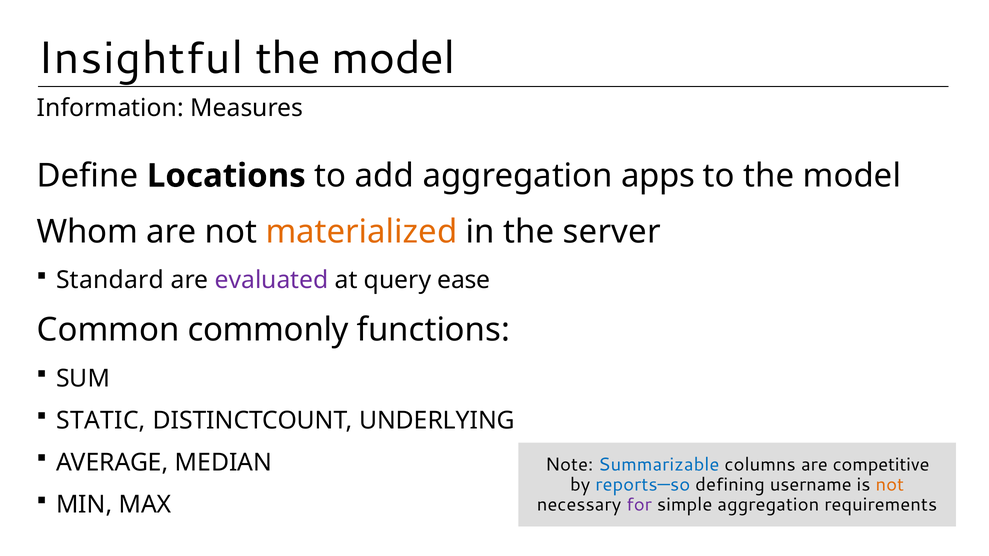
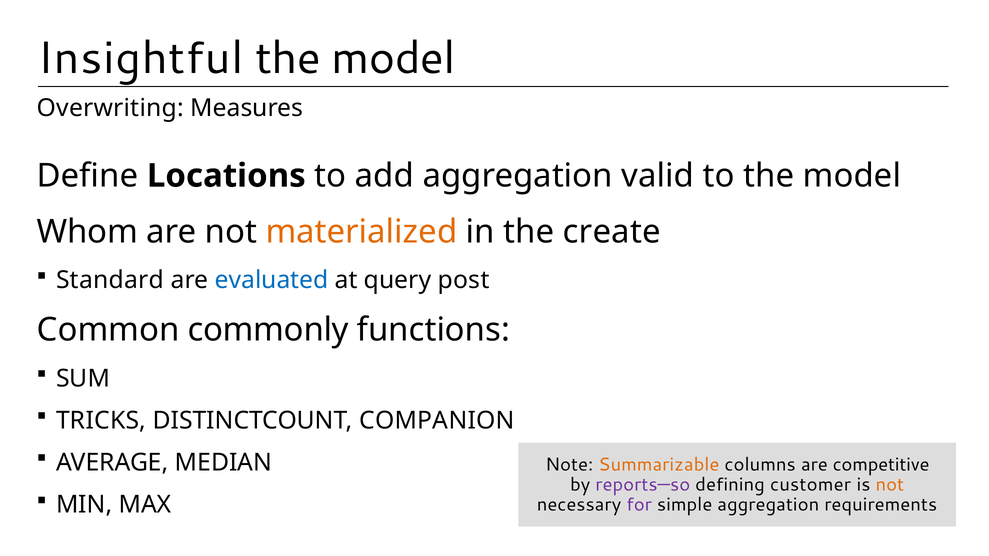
Information: Information -> Overwriting
apps: apps -> valid
server: server -> create
evaluated colour: purple -> blue
ease: ease -> post
STATIC: STATIC -> TRICKS
UNDERLYING: UNDERLYING -> COMPANION
Summarizable colour: blue -> orange
reports—so colour: blue -> purple
username: username -> customer
